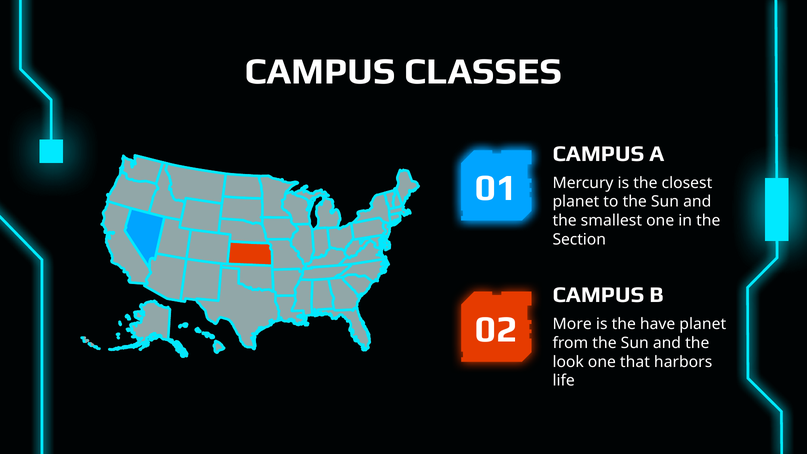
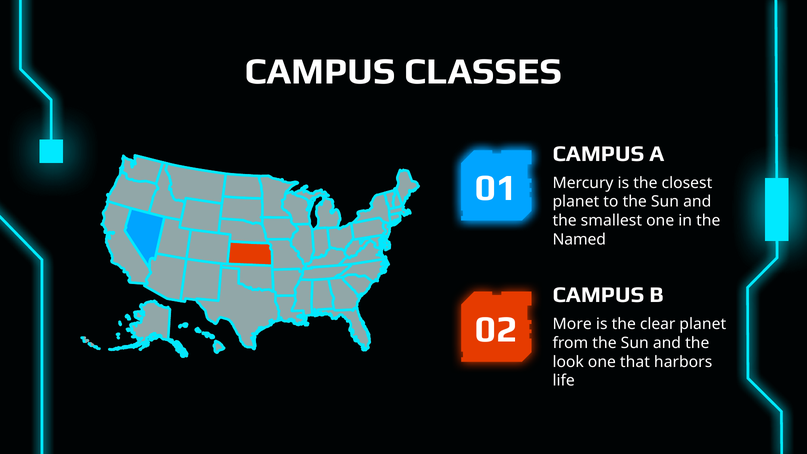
Section: Section -> Named
have: have -> clear
